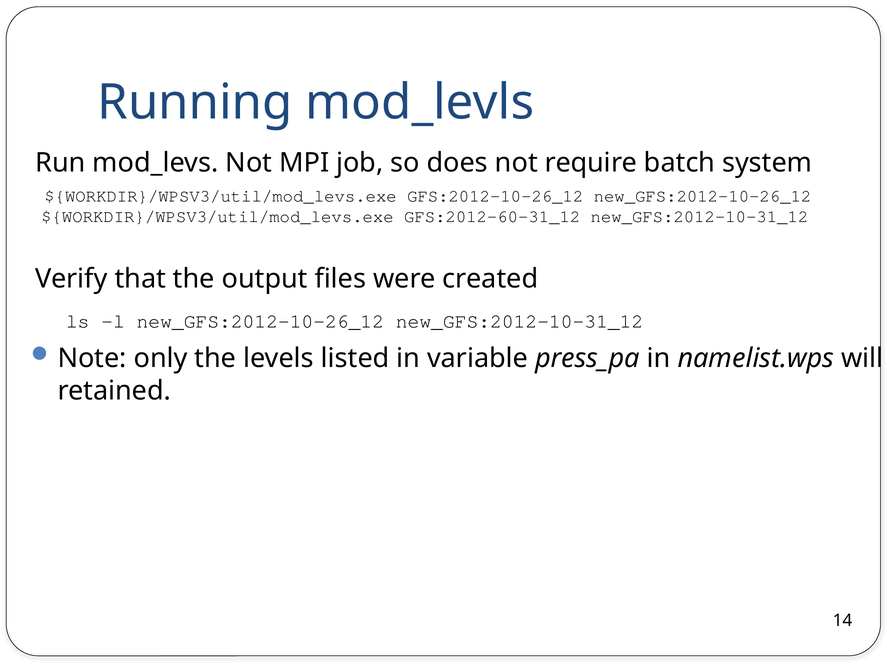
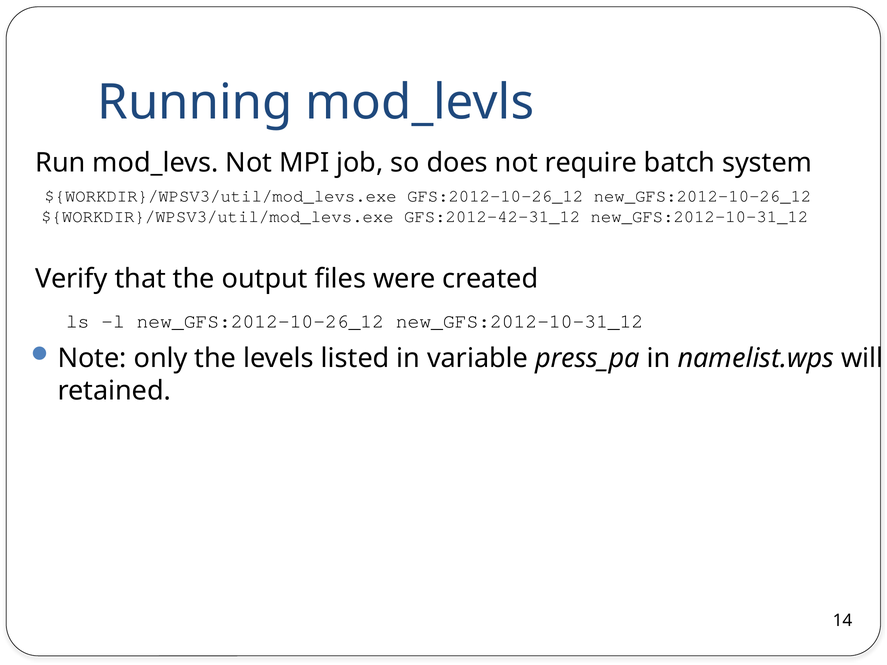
GFS:2012-60-31_12: GFS:2012-60-31_12 -> GFS:2012-42-31_12
